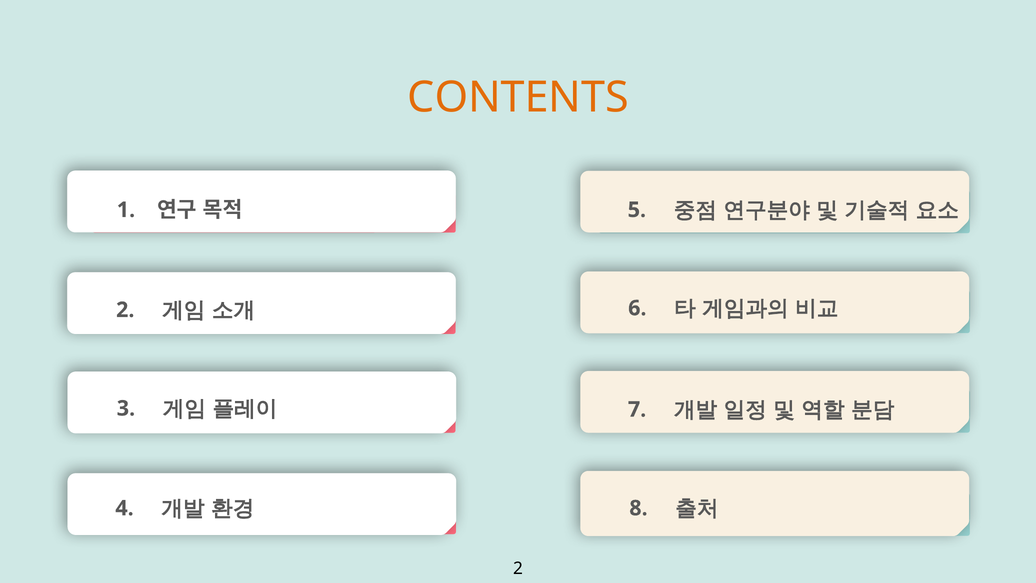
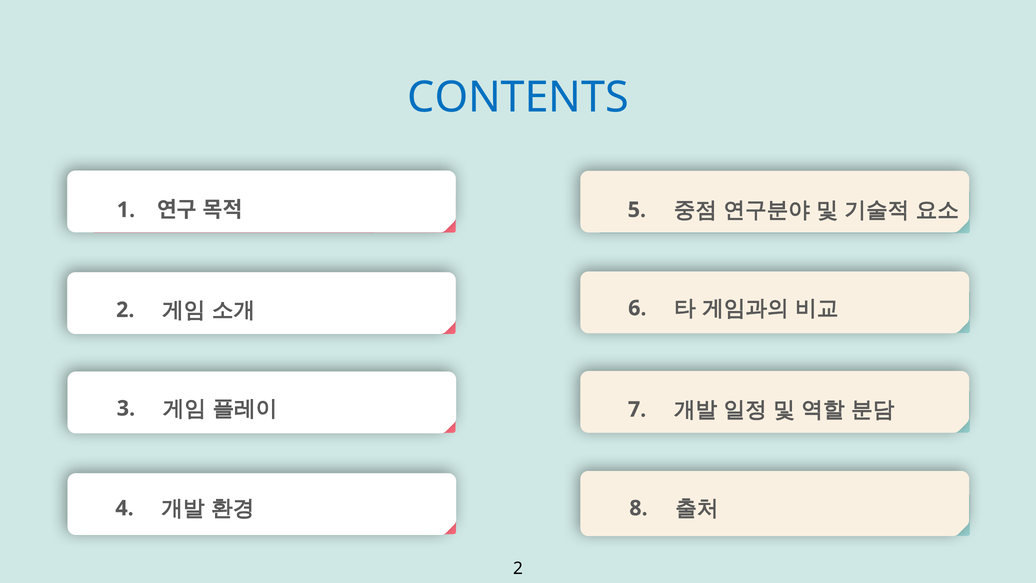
CONTENTS colour: orange -> blue
